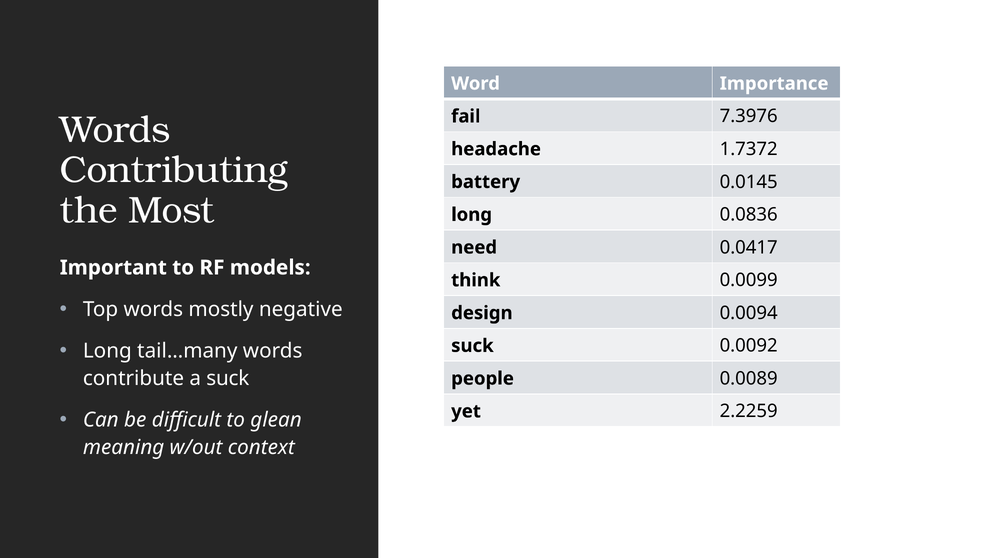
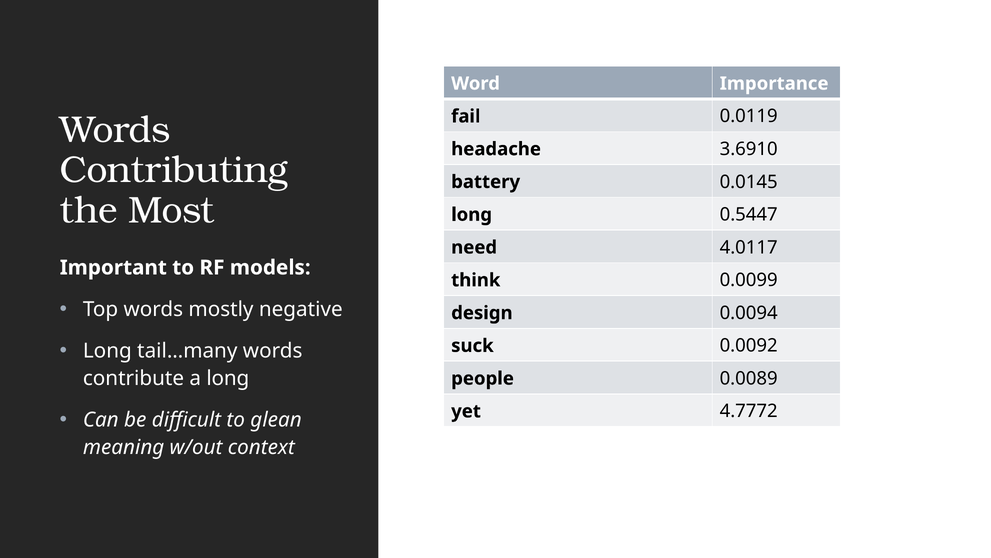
7.3976: 7.3976 -> 0.0119
1.7372: 1.7372 -> 3.6910
0.0836: 0.0836 -> 0.5447
0.0417: 0.0417 -> 4.0117
a suck: suck -> long
2.2259: 2.2259 -> 4.7772
